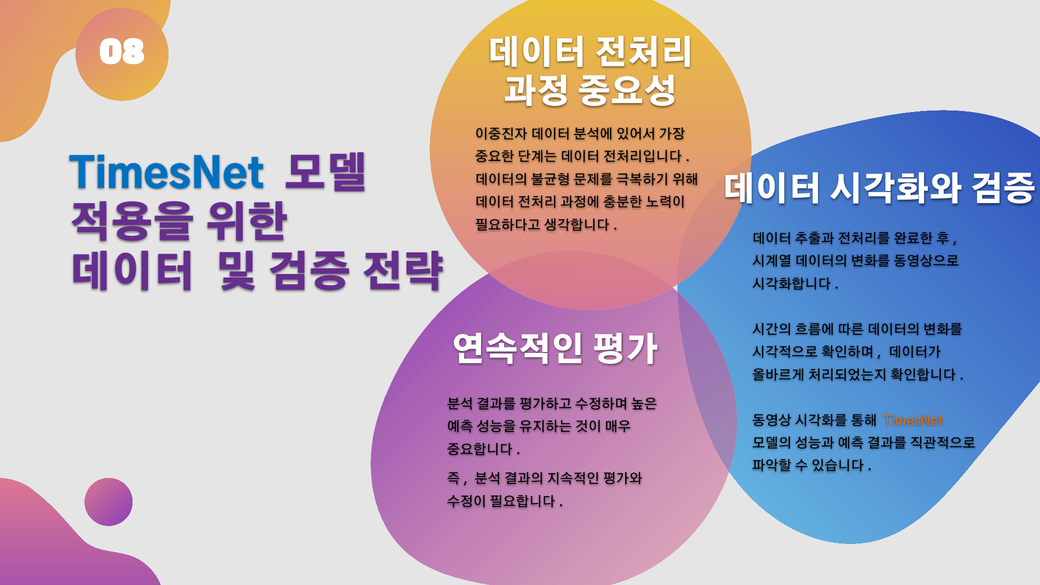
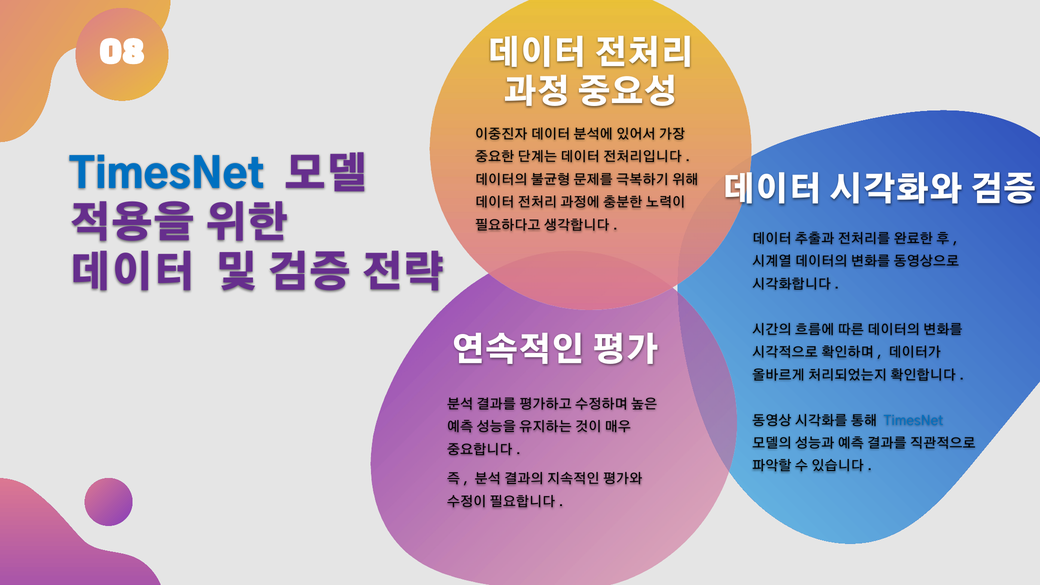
TimesNet at (913, 421) colour: orange -> blue
